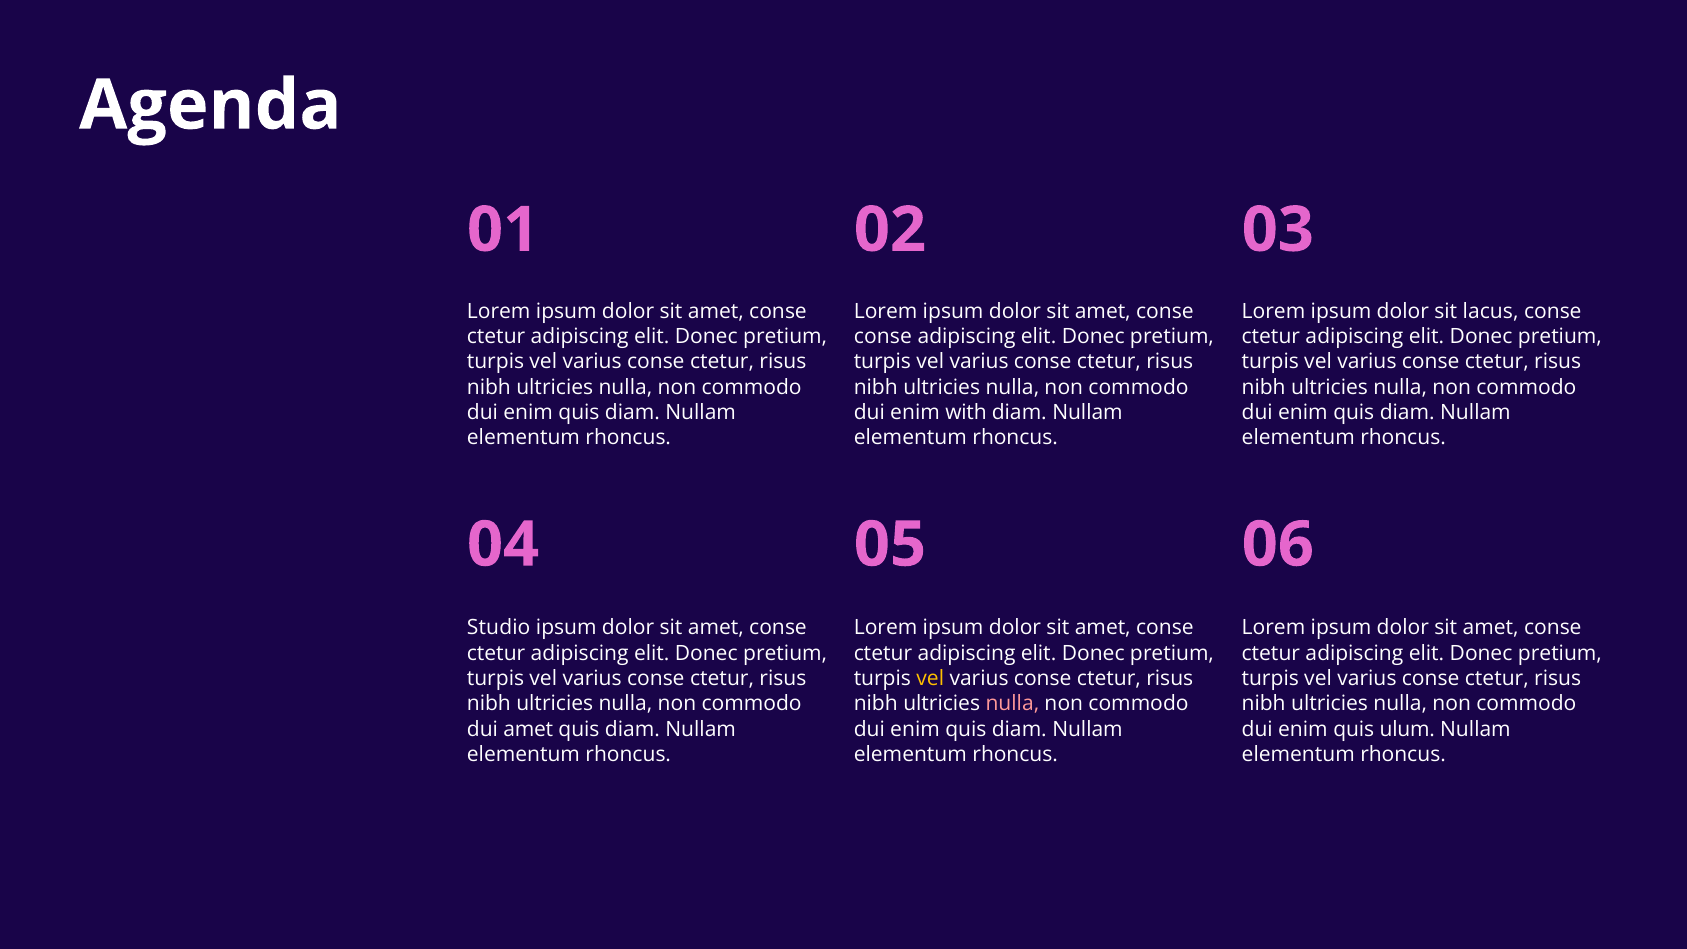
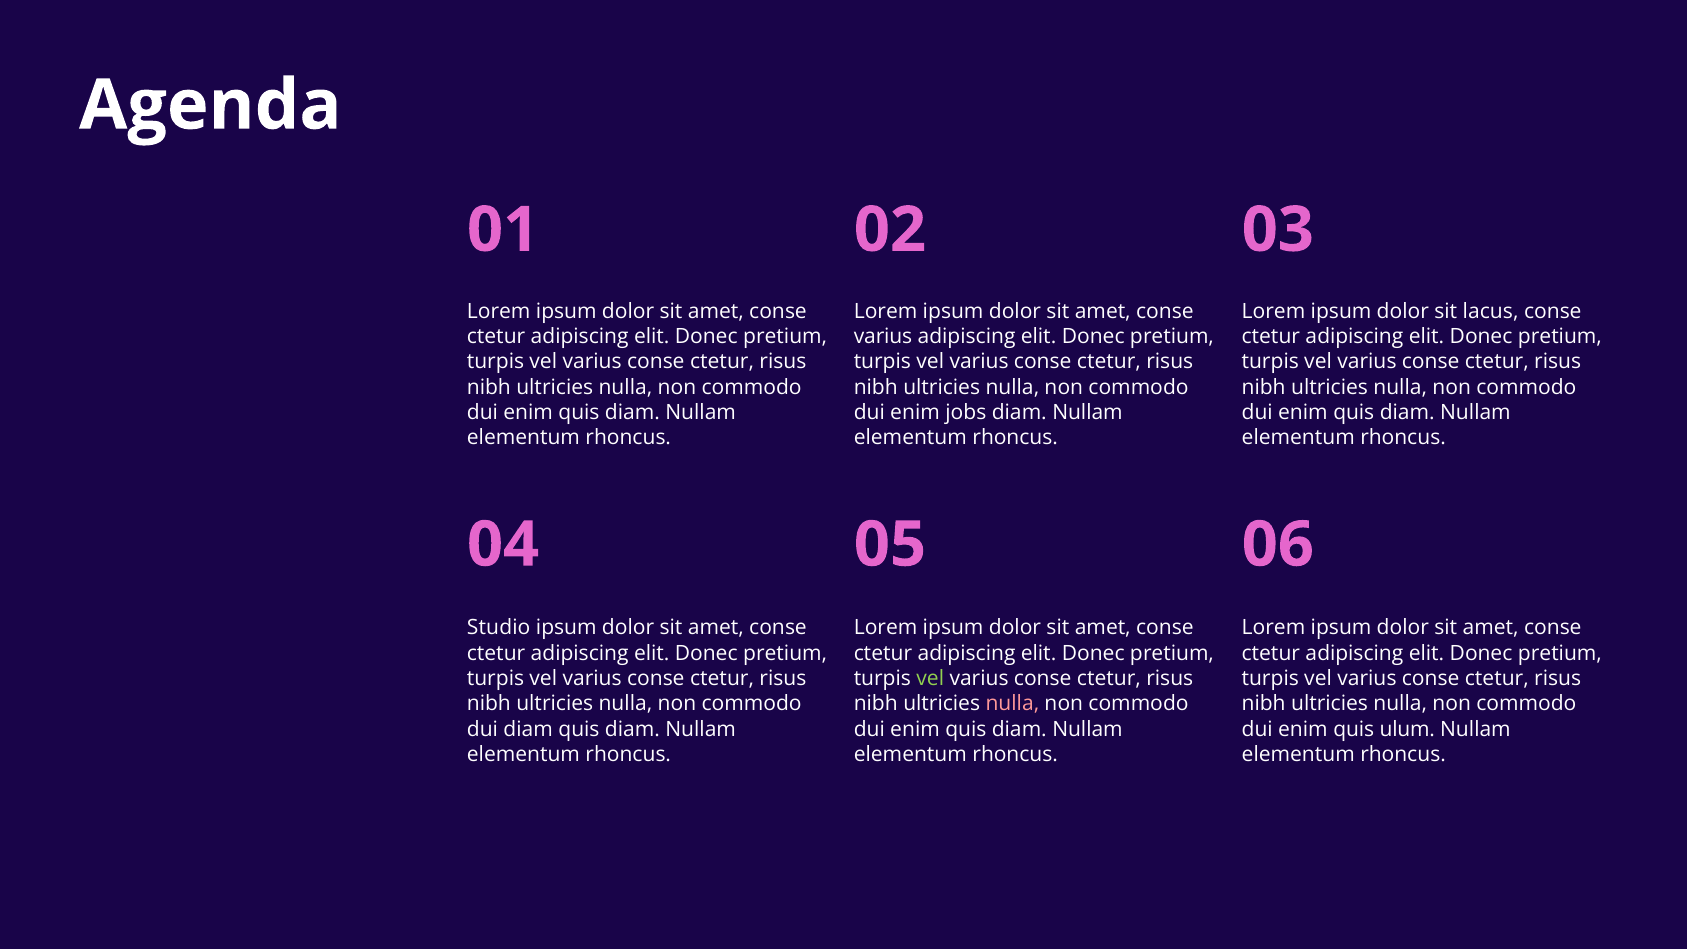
conse at (883, 336): conse -> varius
with: with -> jobs
vel at (930, 679) colour: yellow -> light green
dui amet: amet -> diam
